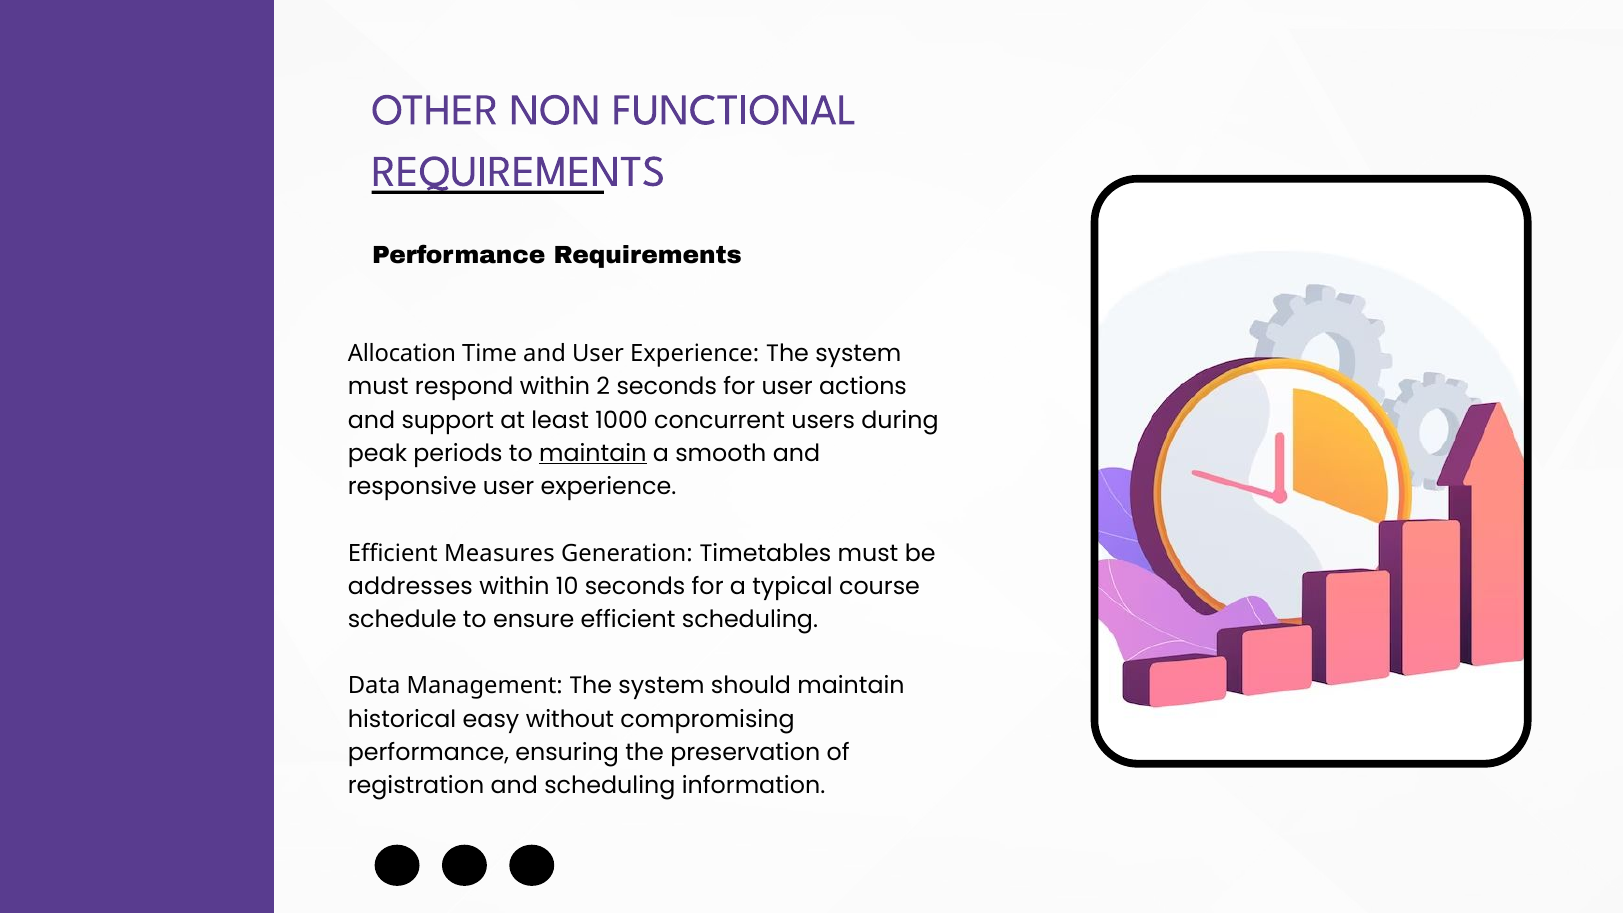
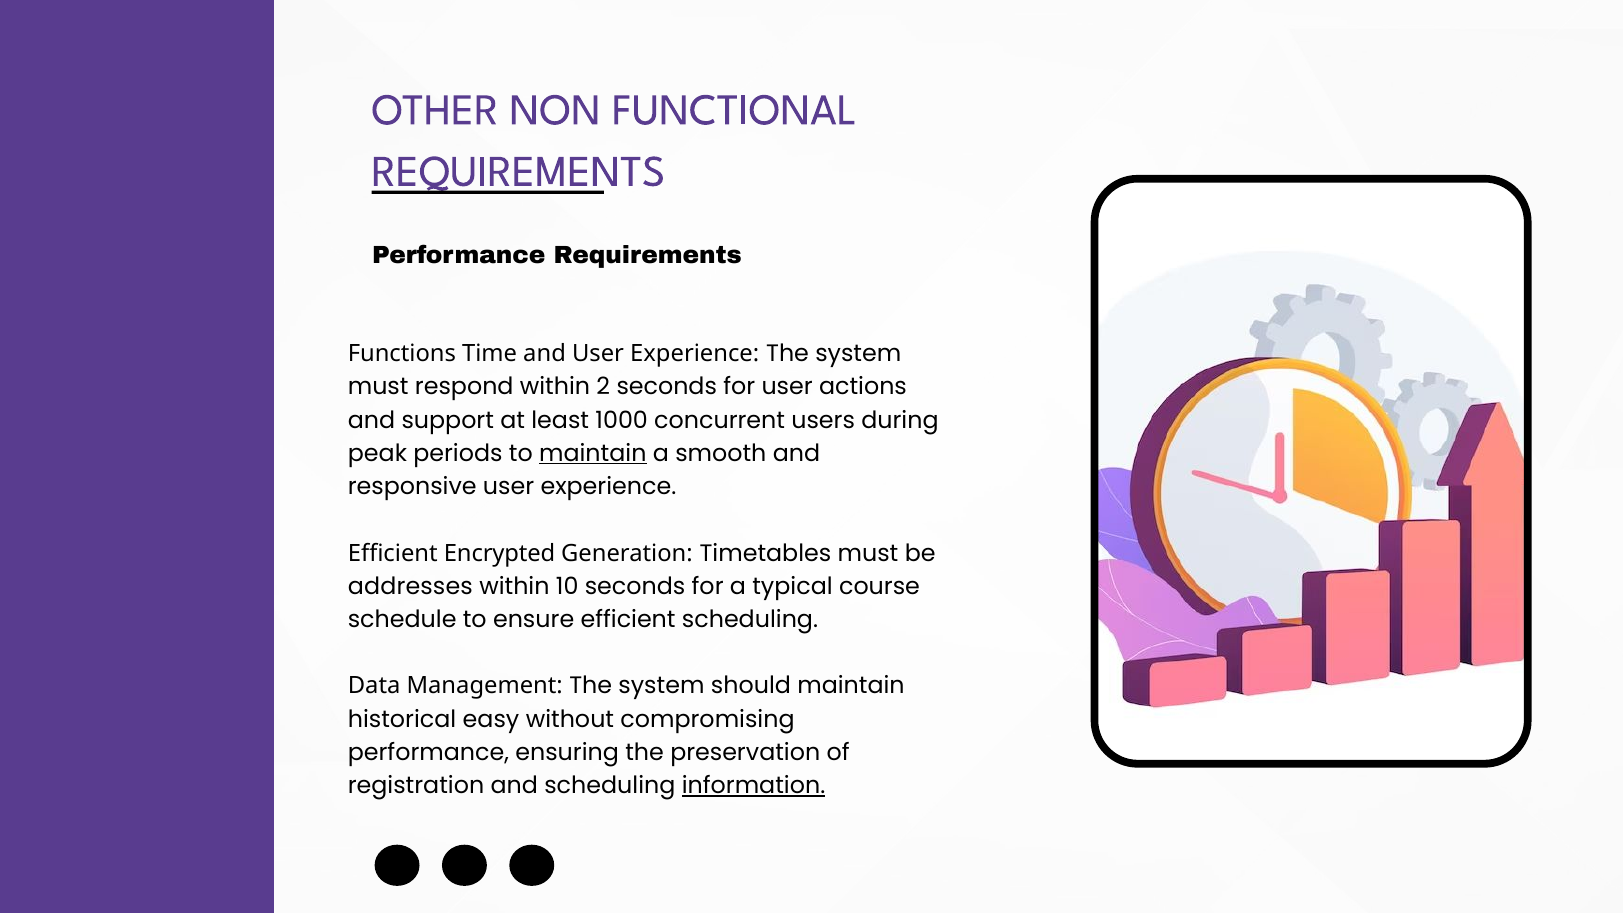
Allocation: Allocation -> Functions
Measures: Measures -> Encrypted
information underline: none -> present
